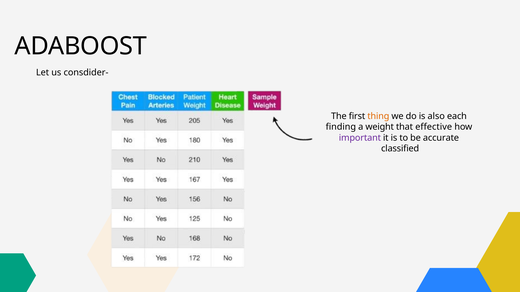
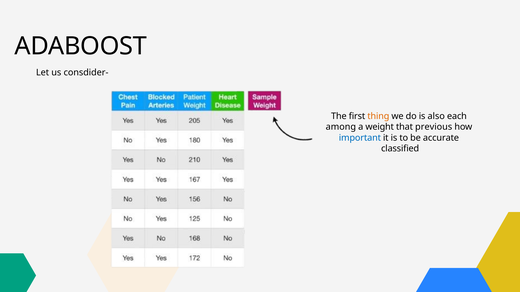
finding: finding -> among
effective: effective -> previous
important colour: purple -> blue
